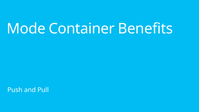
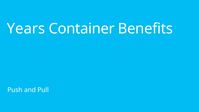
Mode: Mode -> Years
